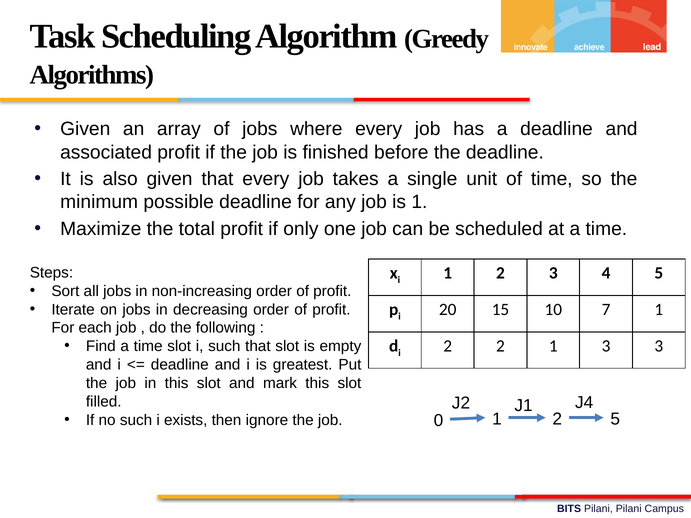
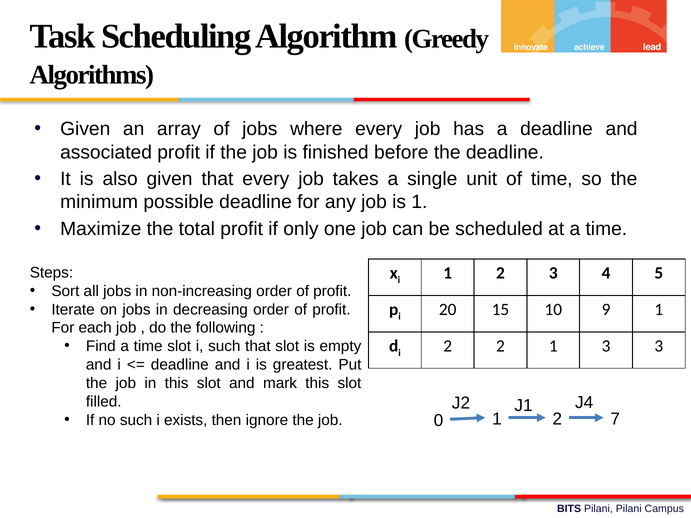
7: 7 -> 9
2 5: 5 -> 7
